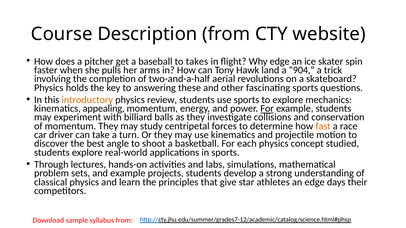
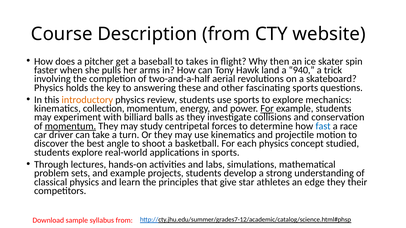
Why edge: edge -> then
904: 904 -> 940
appealing: appealing -> collection
momentum at (70, 126) underline: none -> present
fast colour: orange -> blue
edge days: days -> they
